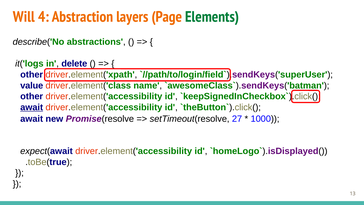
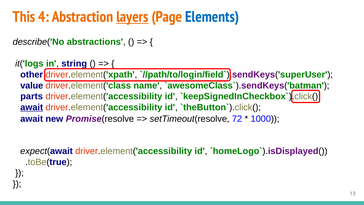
Will: Will -> This
layers underline: none -> present
Elements colour: green -> blue
delete: delete -> string
other at (32, 96): other -> parts
27: 27 -> 72
